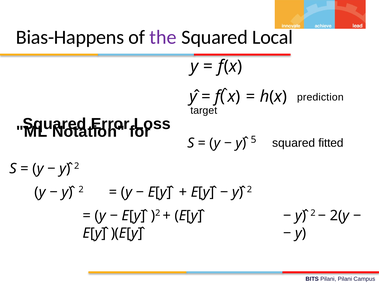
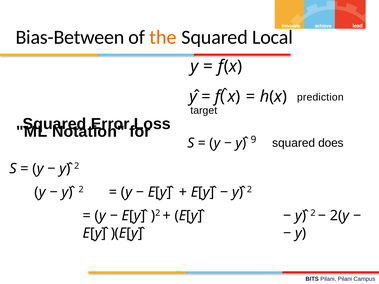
Bias-Happens: Bias-Happens -> Bias-Between
the colour: purple -> orange
5: 5 -> 9
fitted: fitted -> does
